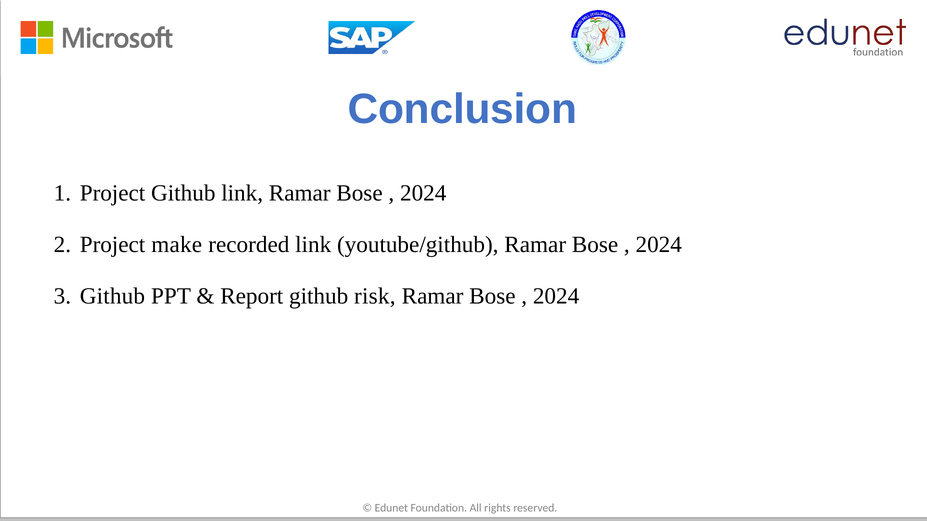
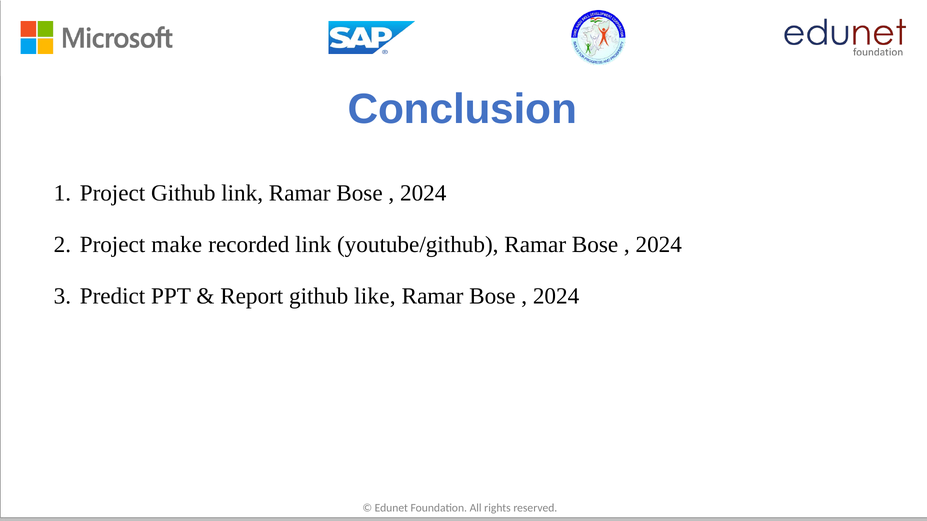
Github at (112, 296): Github -> Predict
risk: risk -> like
